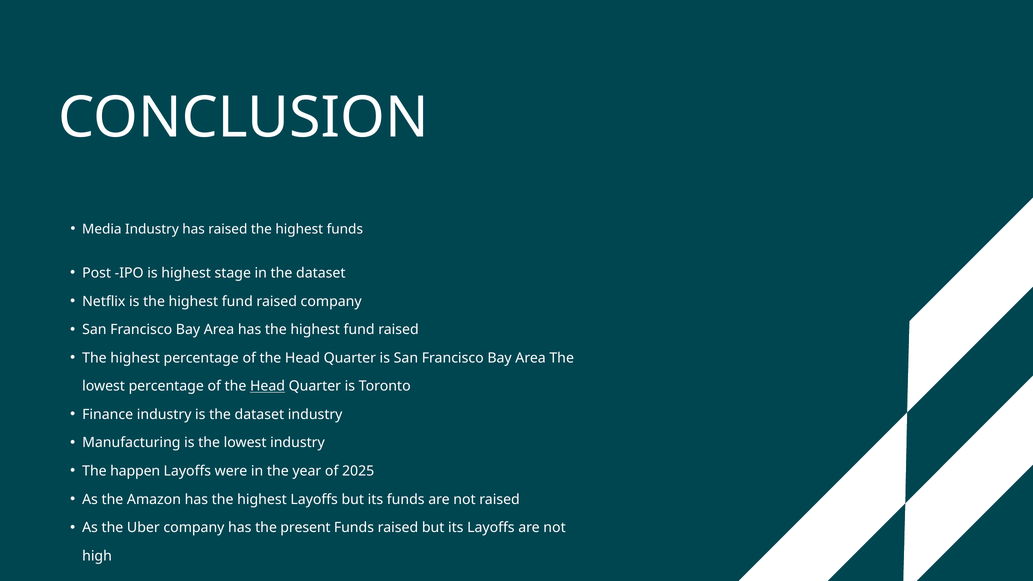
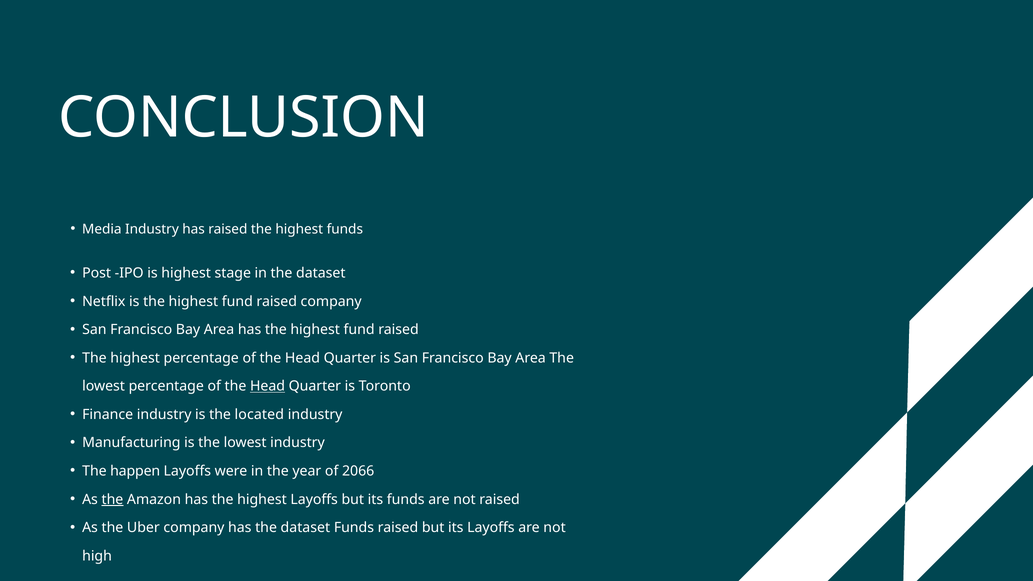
is the dataset: dataset -> located
2025: 2025 -> 2066
the at (112, 499) underline: none -> present
has the present: present -> dataset
